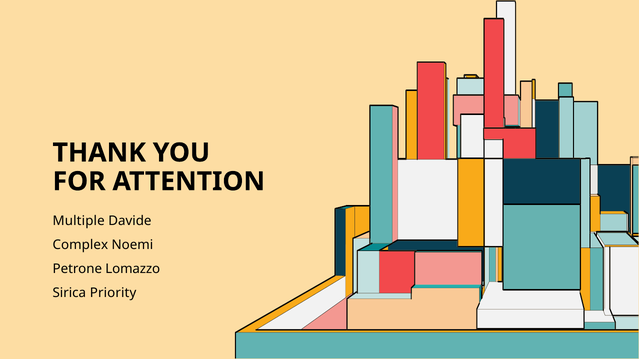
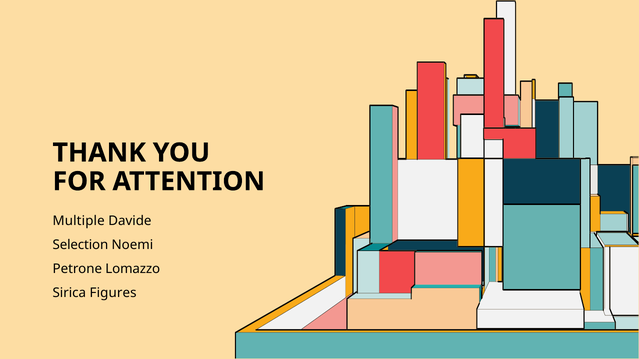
Complex: Complex -> Selection
Priority: Priority -> Figures
